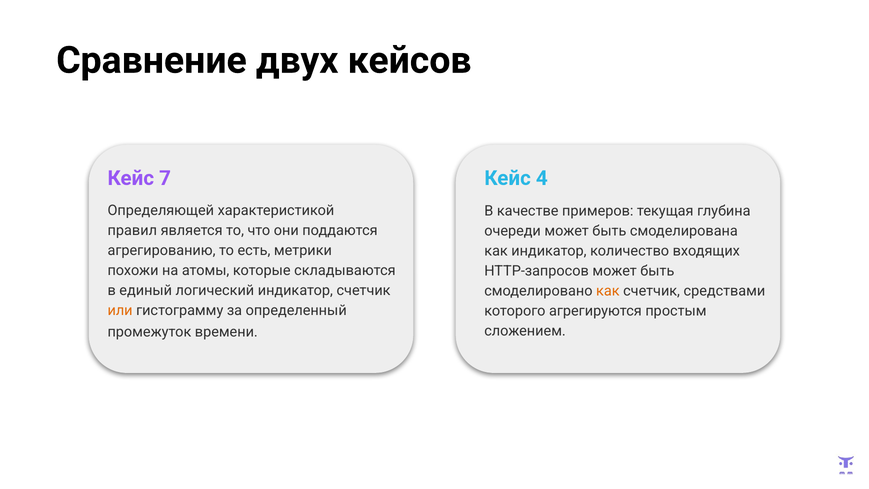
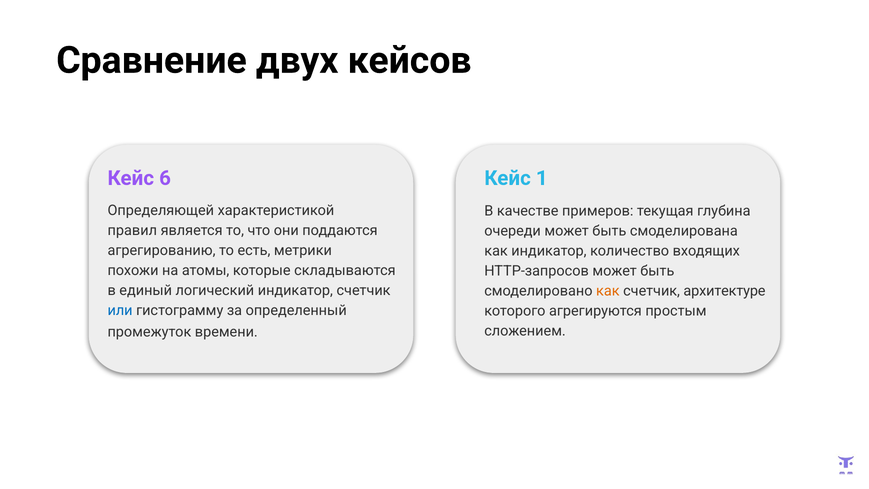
7: 7 -> 6
4: 4 -> 1
средствами: средствами -> архитектуре
или colour: orange -> blue
